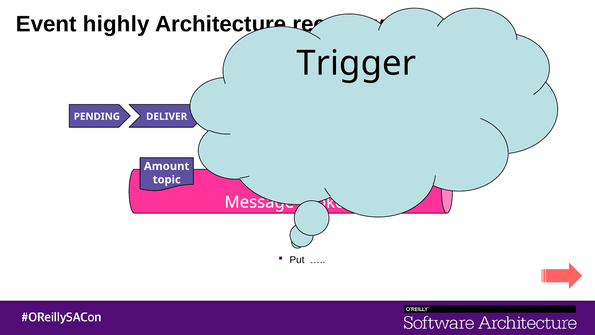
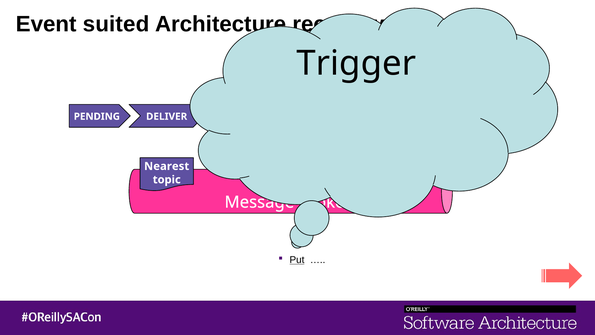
highly: highly -> suited
Amount: Amount -> Nearest
Put underline: none -> present
